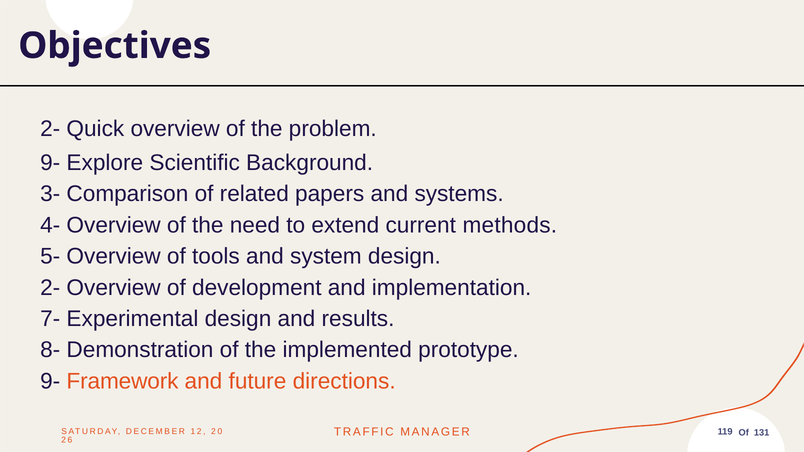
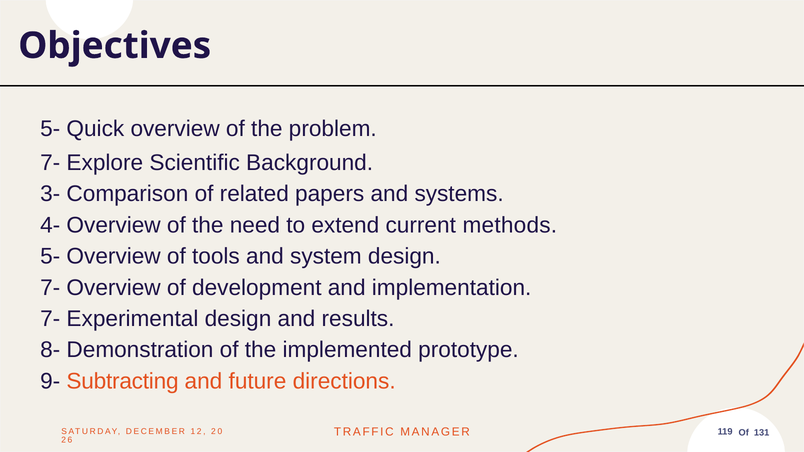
2- at (50, 129): 2- -> 5-
9- at (50, 163): 9- -> 7-
2- at (50, 288): 2- -> 7-
Framework: Framework -> Subtracting
